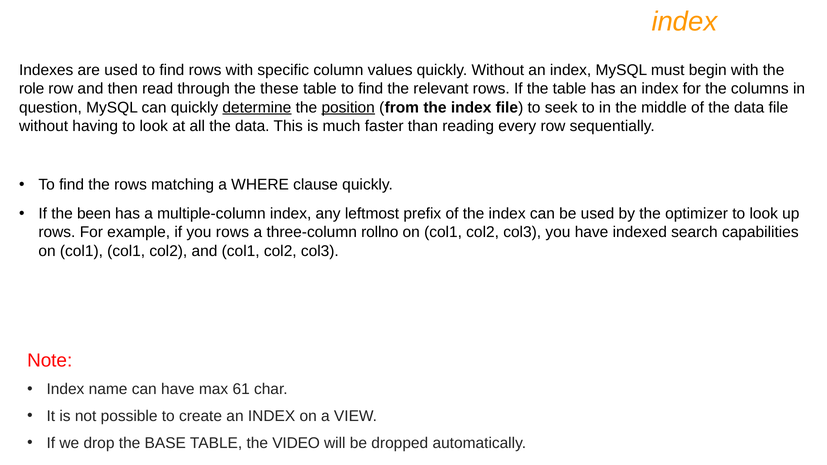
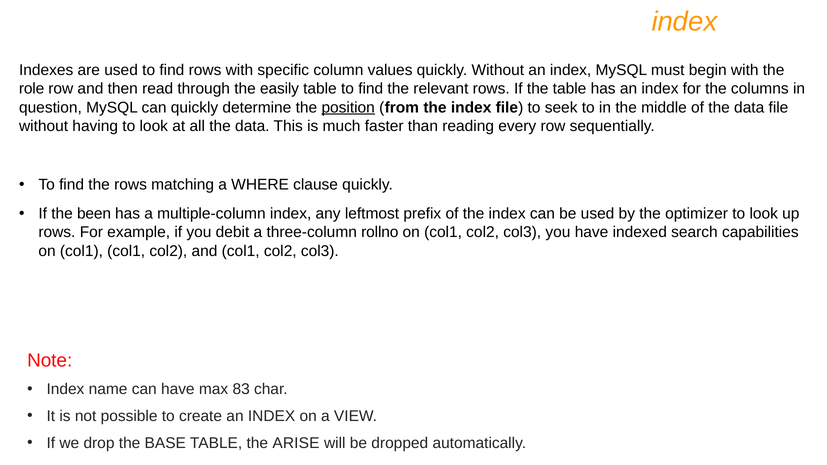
these: these -> easily
determine underline: present -> none
you rows: rows -> debit
61: 61 -> 83
VIDEO: VIDEO -> ARISE
